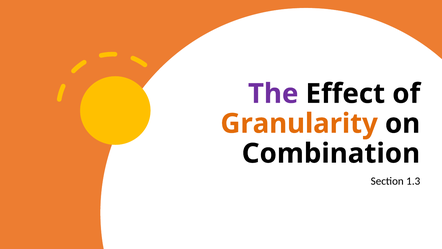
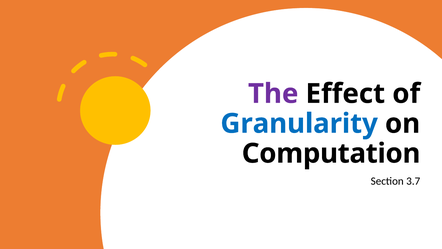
Granularity colour: orange -> blue
Combination: Combination -> Computation
1.3: 1.3 -> 3.7
